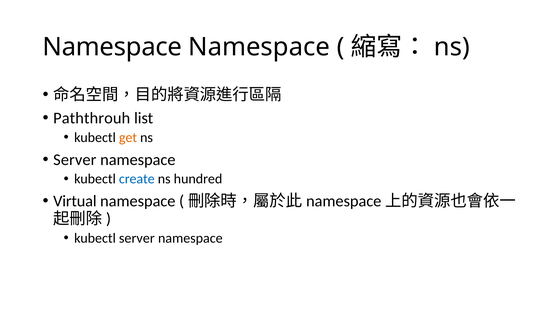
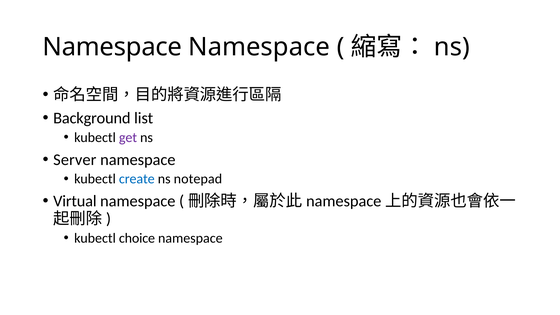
Paththrouh: Paththrouh -> Background
get colour: orange -> purple
hundred: hundred -> notepad
kubectl server: server -> choice
